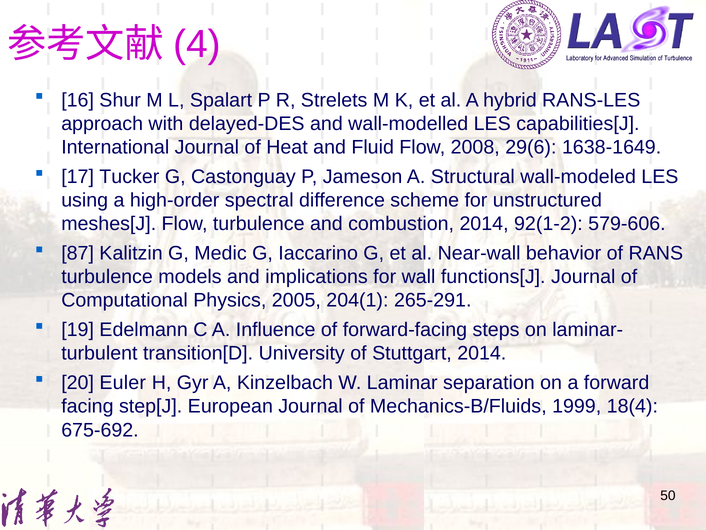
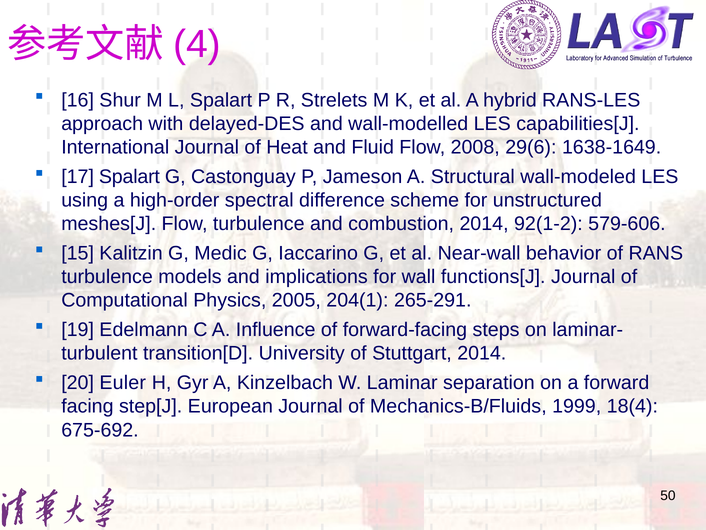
17 Tucker: Tucker -> Spalart
87: 87 -> 15
